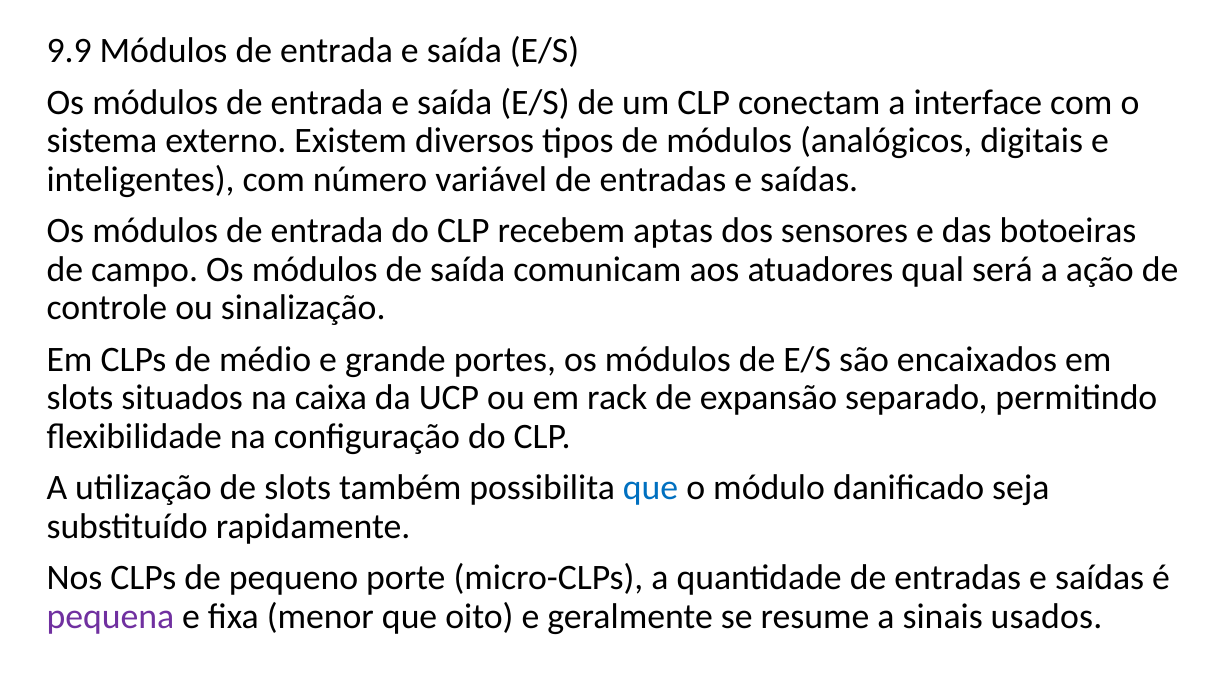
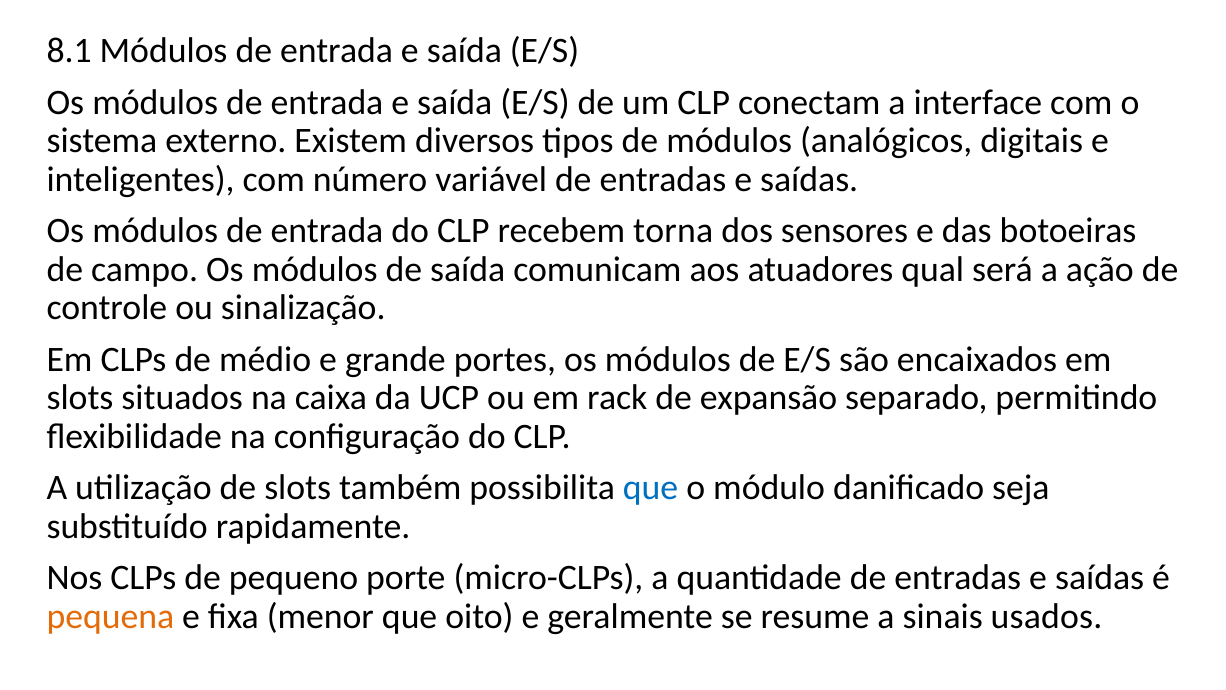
9.9: 9.9 -> 8.1
aptas: aptas -> torna
pequena colour: purple -> orange
